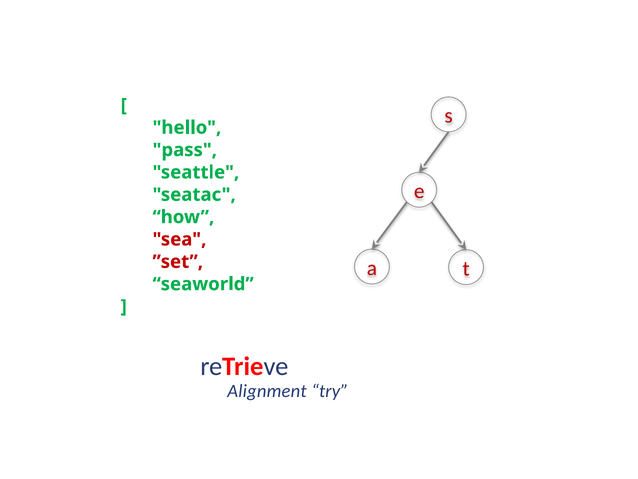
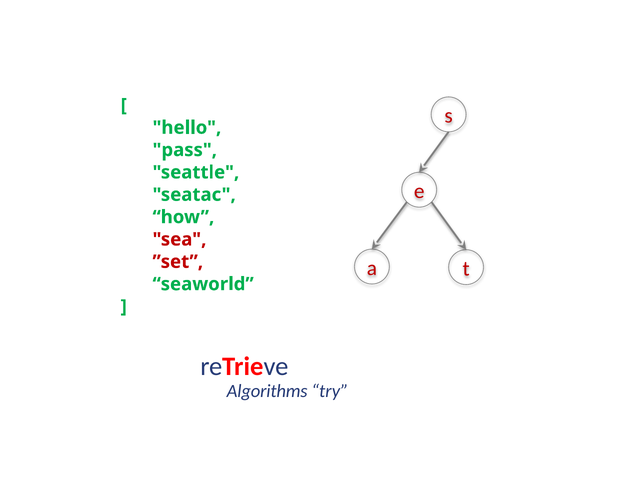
Alignment: Alignment -> Algorithms
